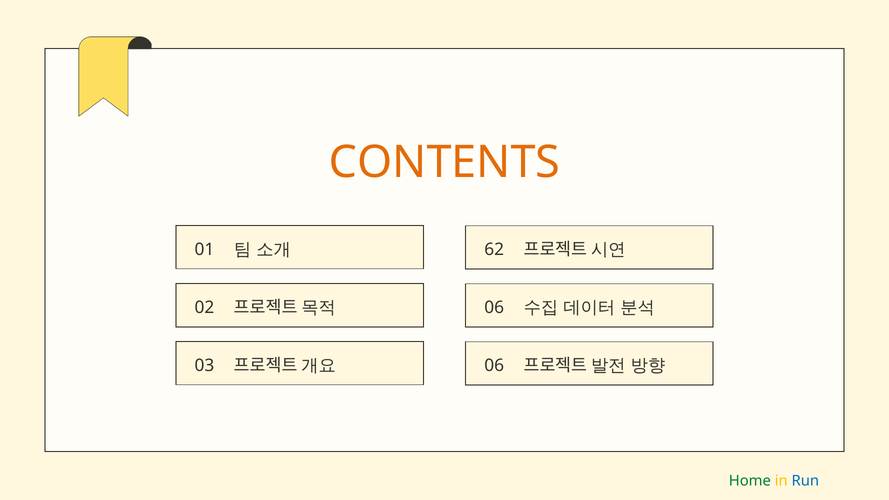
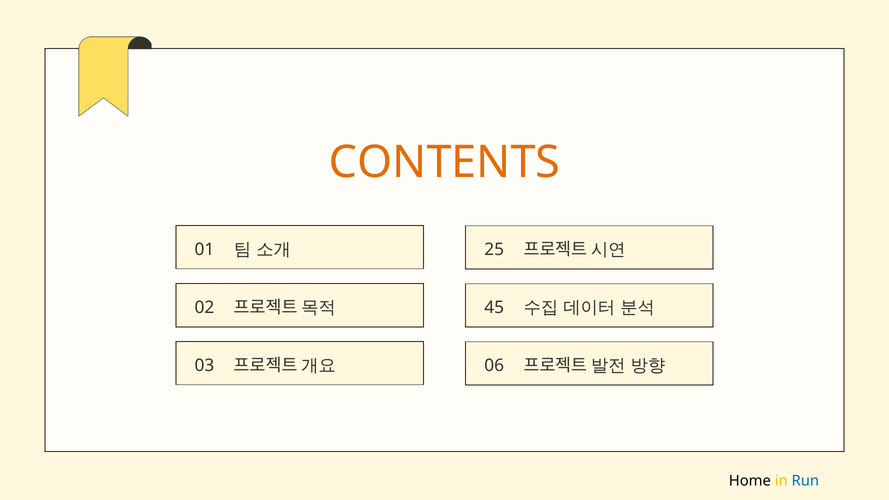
62: 62 -> 25
02 06: 06 -> 45
Home colour: green -> black
